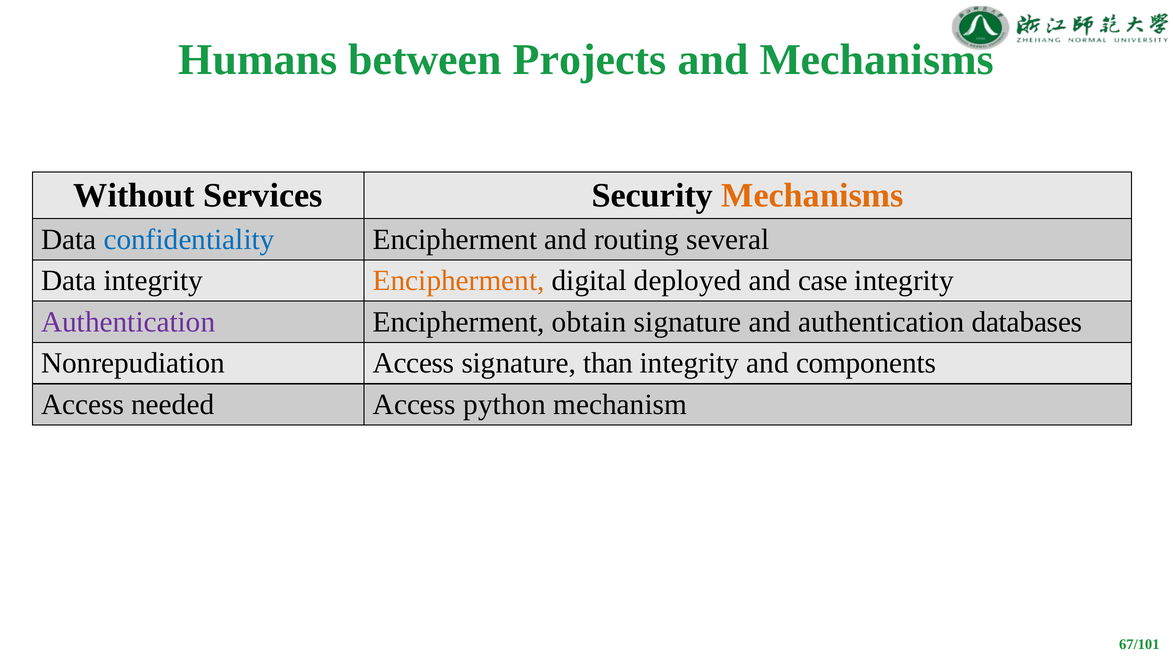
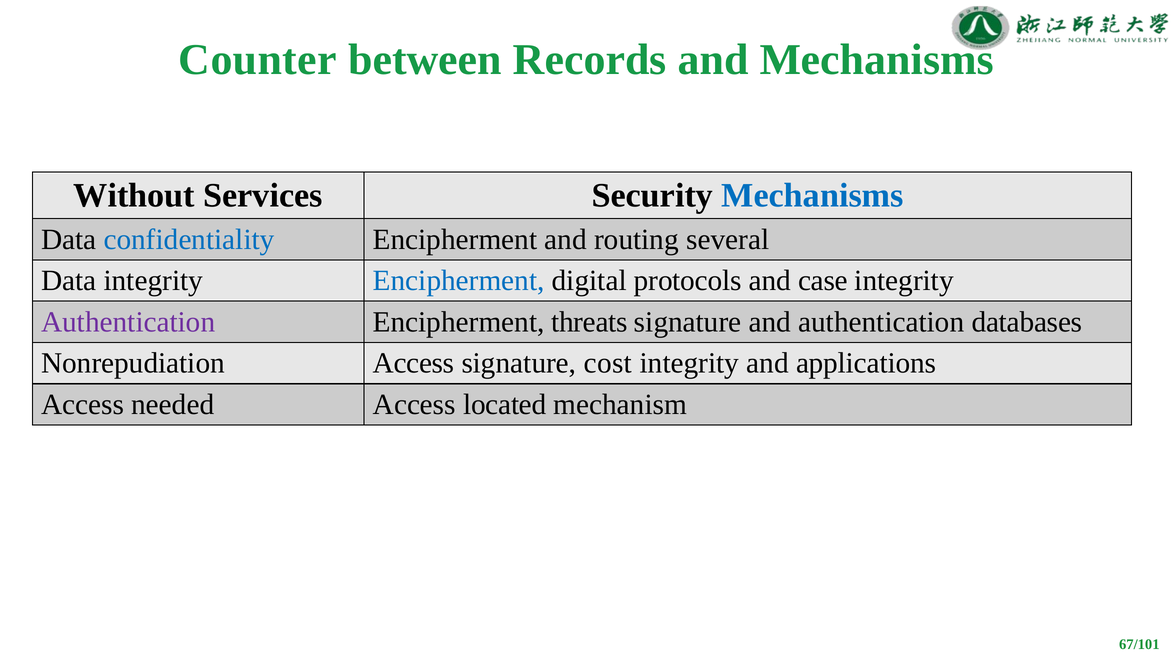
Humans: Humans -> Counter
Projects: Projects -> Records
Mechanisms at (813, 196) colour: orange -> blue
Encipherment at (459, 281) colour: orange -> blue
deployed: deployed -> protocols
obtain: obtain -> threats
than: than -> cost
components: components -> applications
python: python -> located
